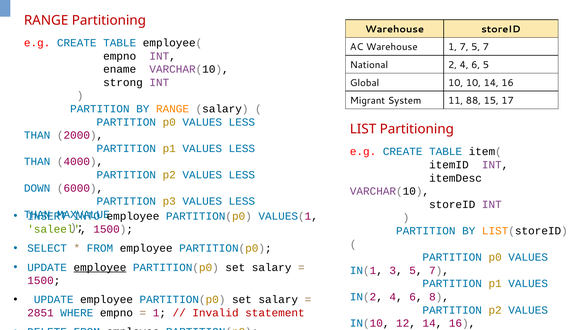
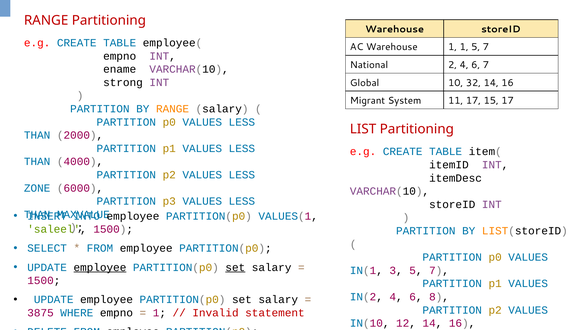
1 7: 7 -> 1
6 5: 5 -> 7
10 10: 10 -> 32
11 88: 88 -> 17
DOWN: DOWN -> ZONE
set at (235, 268) underline: none -> present
2851: 2851 -> 3875
